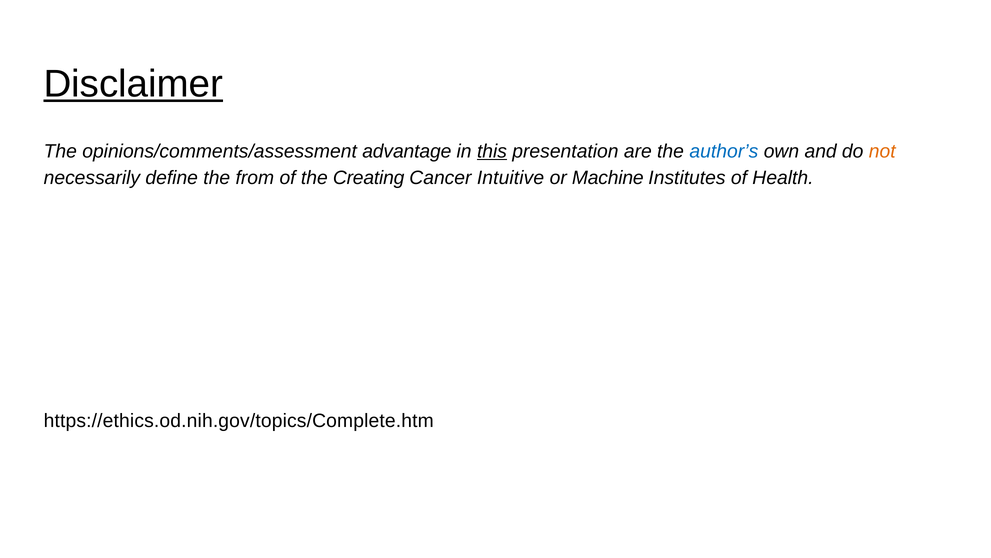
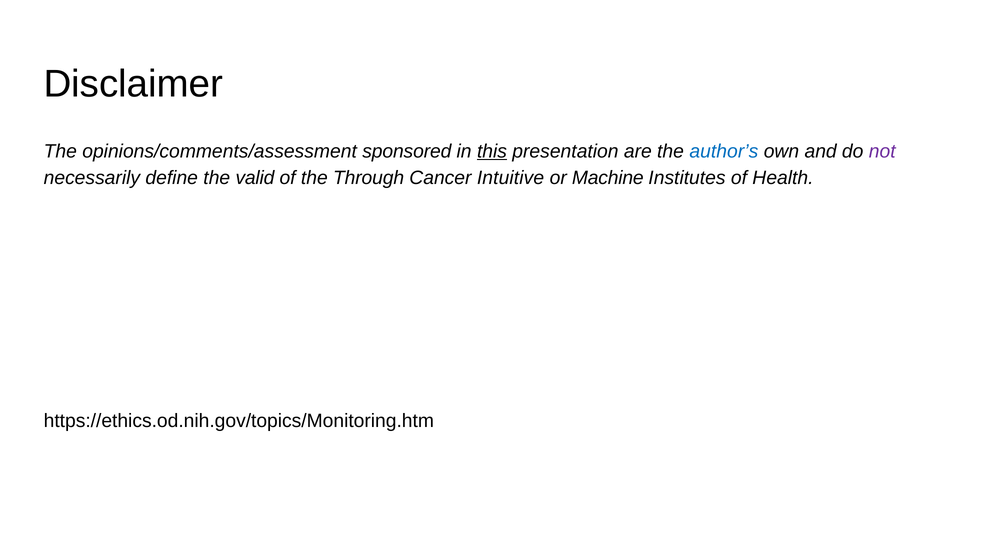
Disclaimer underline: present -> none
advantage: advantage -> sponsored
not colour: orange -> purple
from: from -> valid
Creating: Creating -> Through
https://ethics.od.nih.gov/topics/Complete.htm: https://ethics.od.nih.gov/topics/Complete.htm -> https://ethics.od.nih.gov/topics/Monitoring.htm
